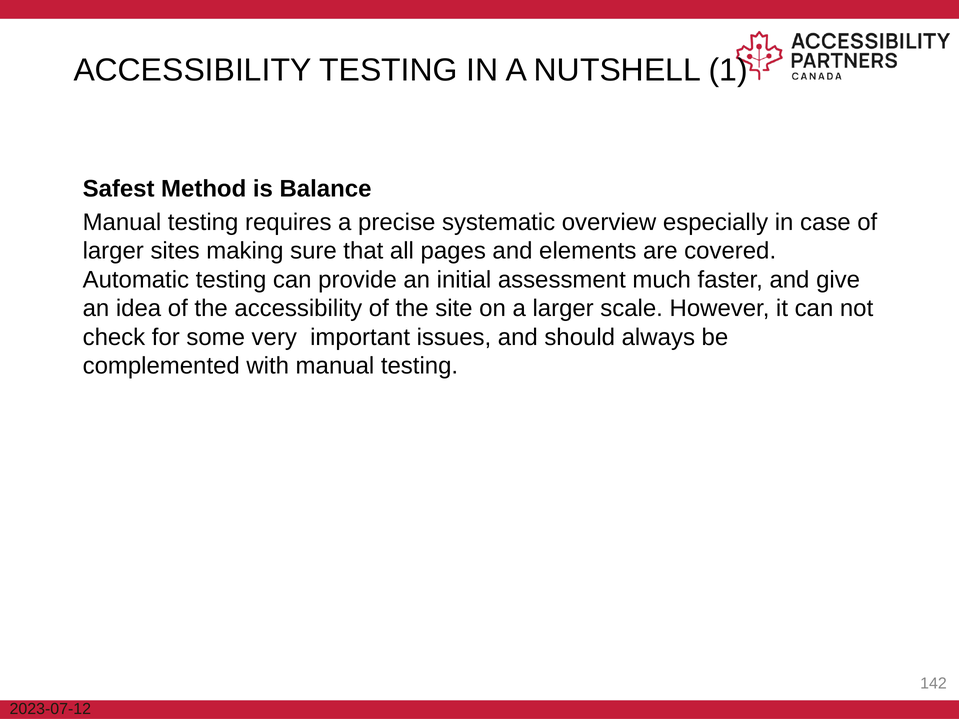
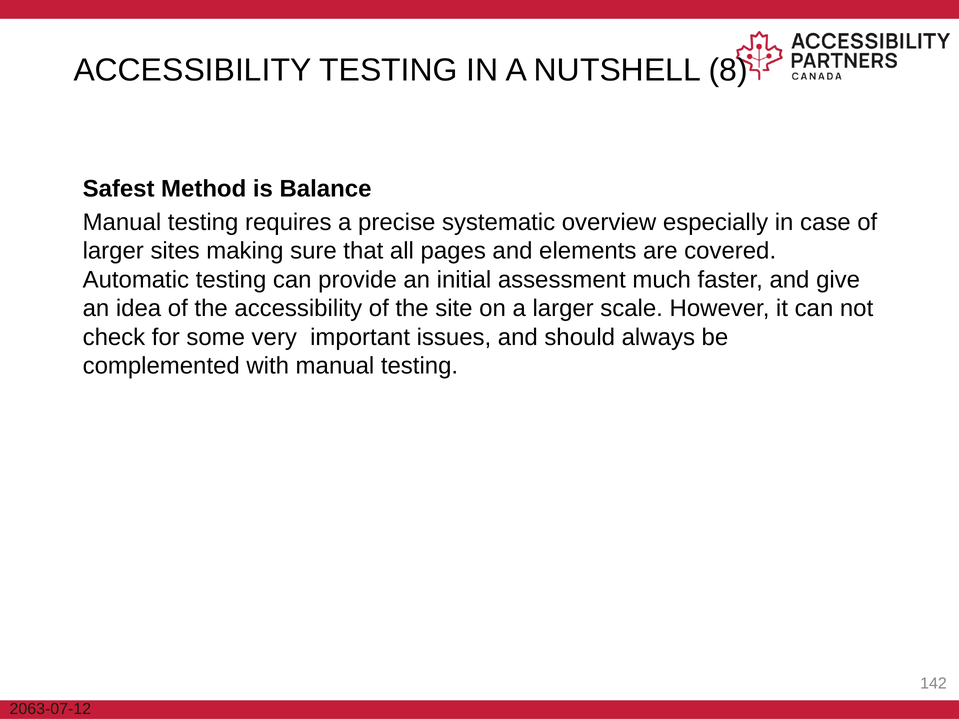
1: 1 -> 8
2023-07-12: 2023-07-12 -> 2063-07-12
